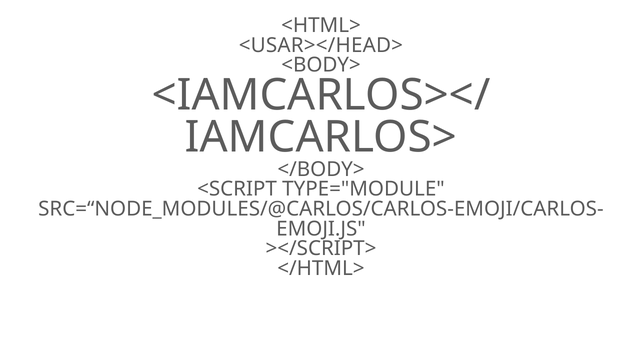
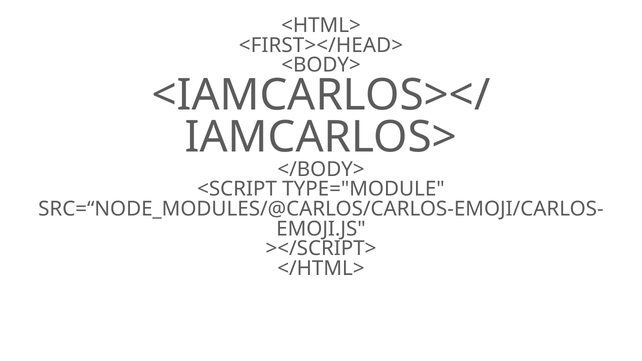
<USAR></HEAD>: <USAR></HEAD> -> <FIRST></HEAD>
